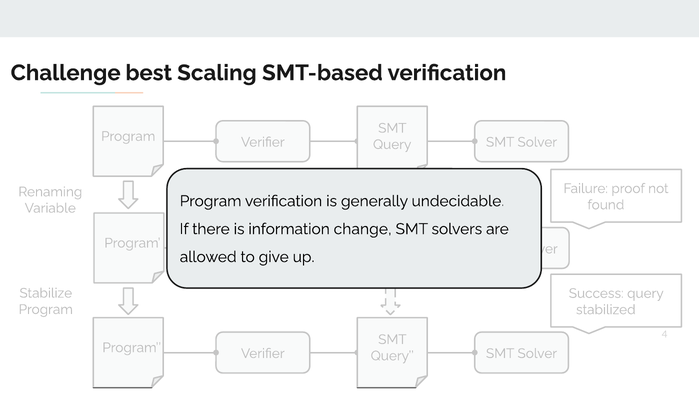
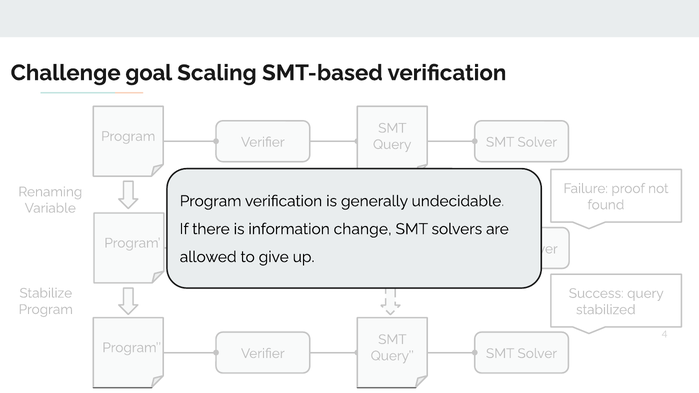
best: best -> goal
